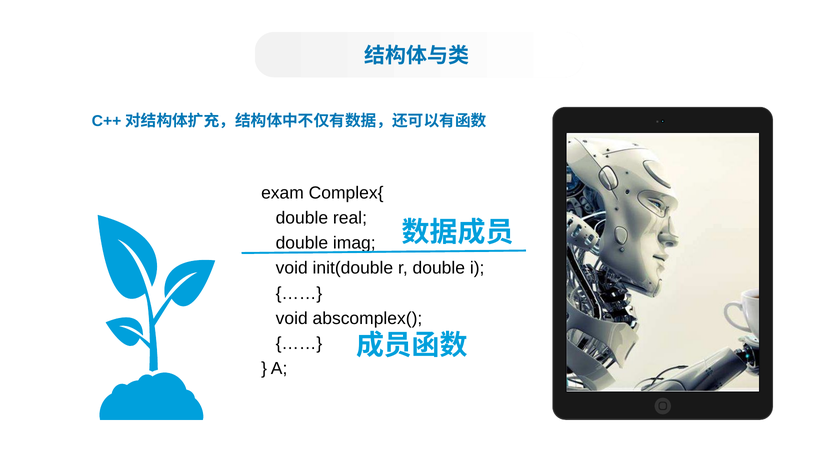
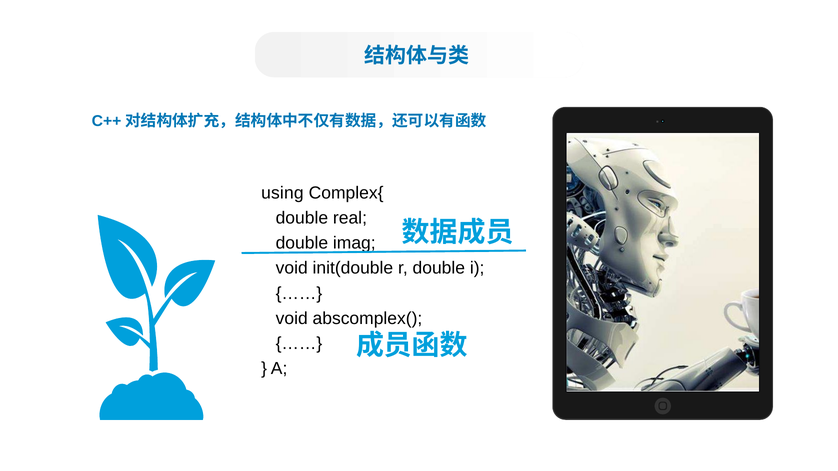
exam: exam -> using
